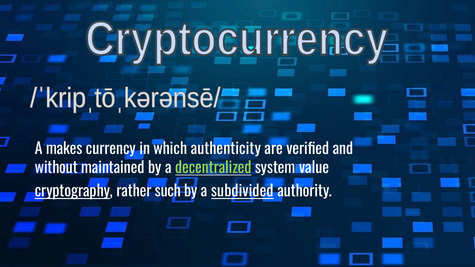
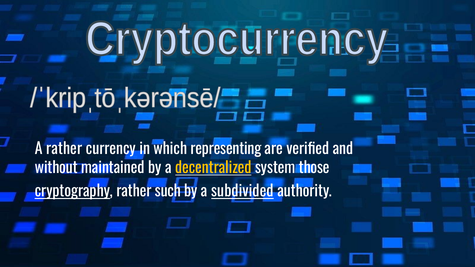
A makes: makes -> rather
authenticity: authenticity -> representing
decentralized colour: light green -> yellow
value: value -> those
